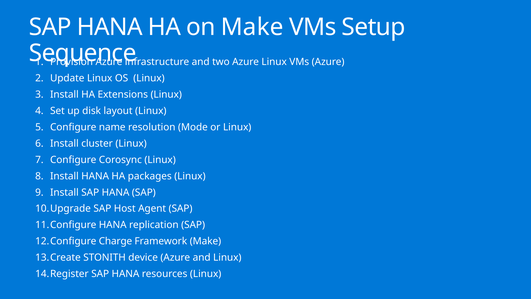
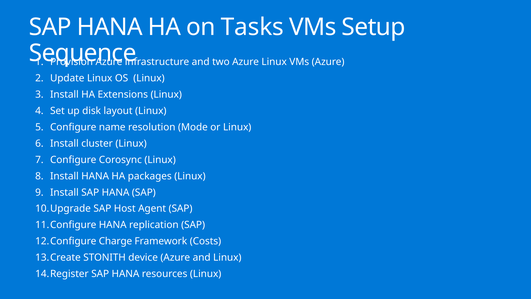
on Make: Make -> Tasks
Framework Make: Make -> Costs
